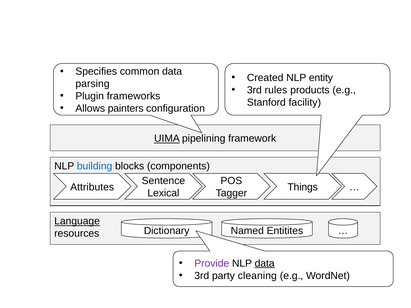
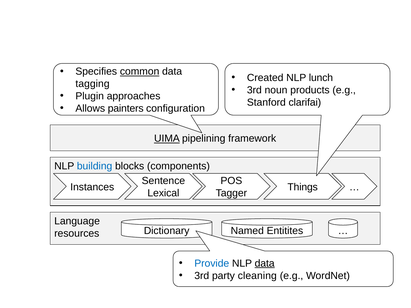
common underline: none -> present
entity: entity -> lunch
parsing: parsing -> tagging
rules: rules -> noun
frameworks: frameworks -> approaches
facility: facility -> clarifai
Attributes: Attributes -> Instances
Language underline: present -> none
Provide colour: purple -> blue
